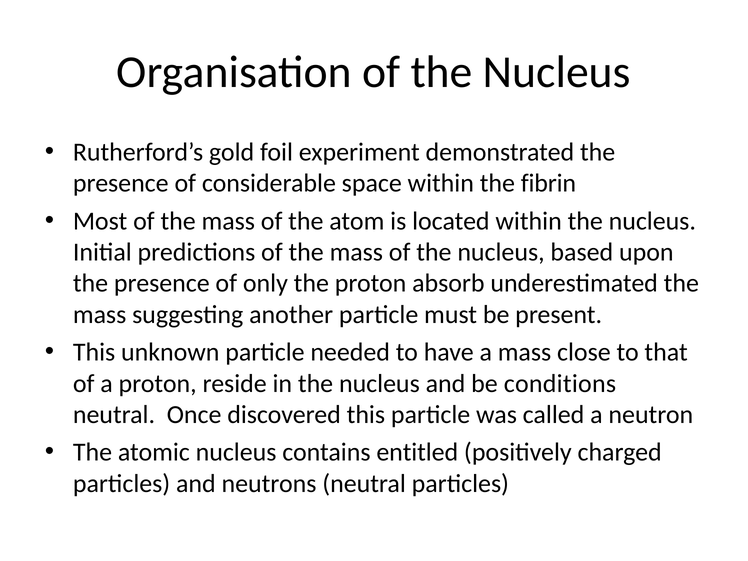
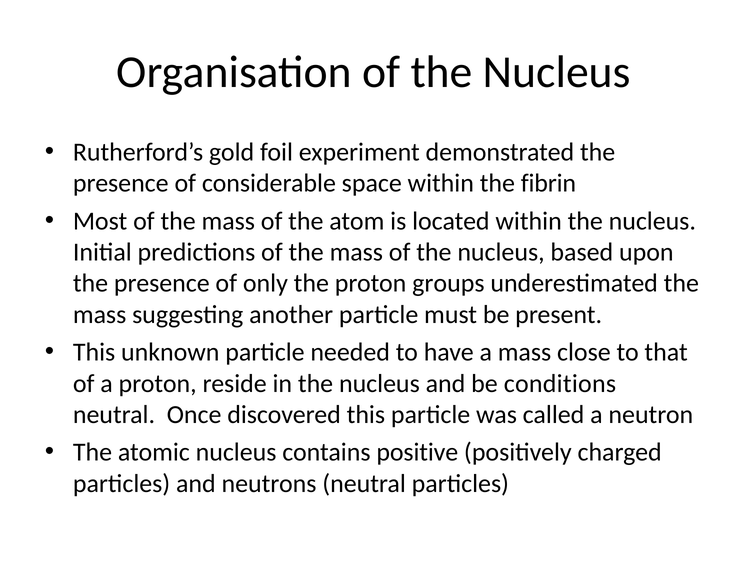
absorb: absorb -> groups
entitled: entitled -> positive
